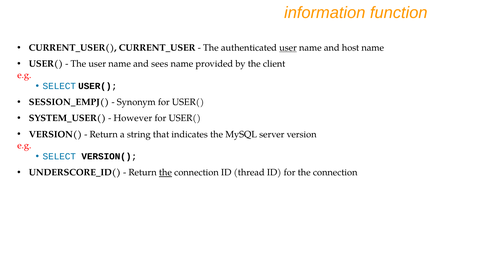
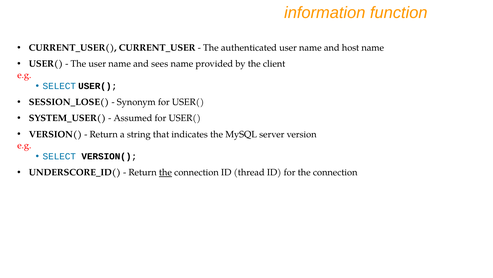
user at (288, 48) underline: present -> none
SESSION_EMPJ(: SESSION_EMPJ( -> SESSION_LOSE(
However: However -> Assumed
